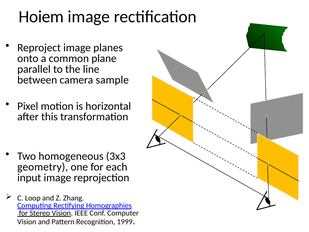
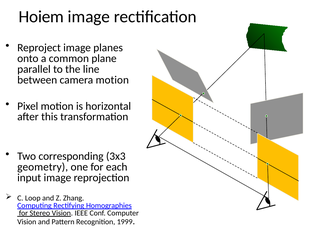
camera sample: sample -> motion
homogeneous: homogeneous -> corresponding
